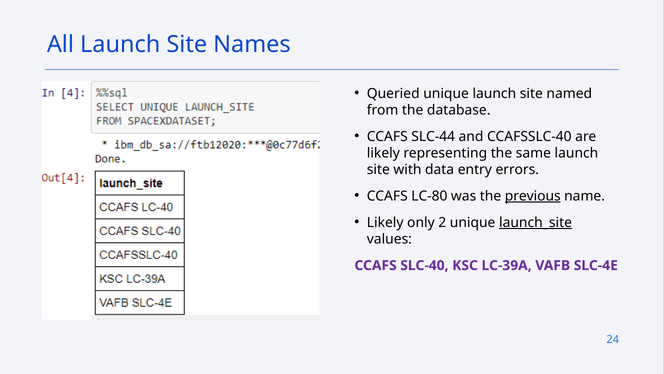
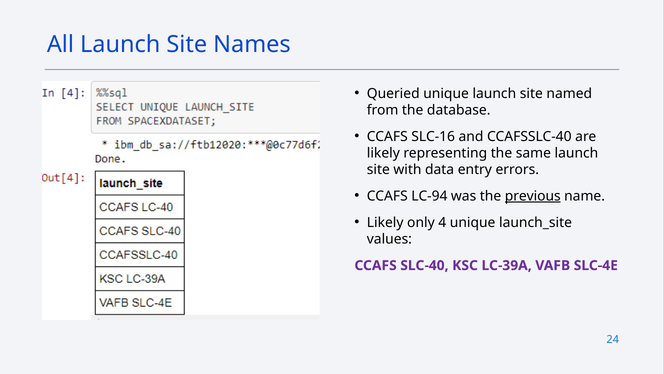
SLC-44: SLC-44 -> SLC-16
LC-80: LC-80 -> LC-94
2: 2 -> 4
launch_site underline: present -> none
